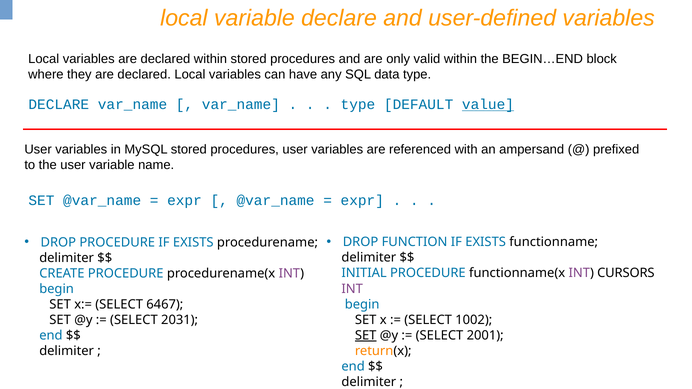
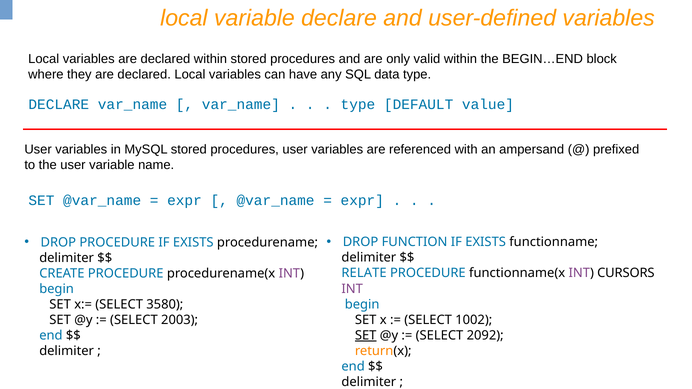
value underline: present -> none
INITIAL: INITIAL -> RELATE
6467: 6467 -> 3580
2031: 2031 -> 2003
2001: 2001 -> 2092
